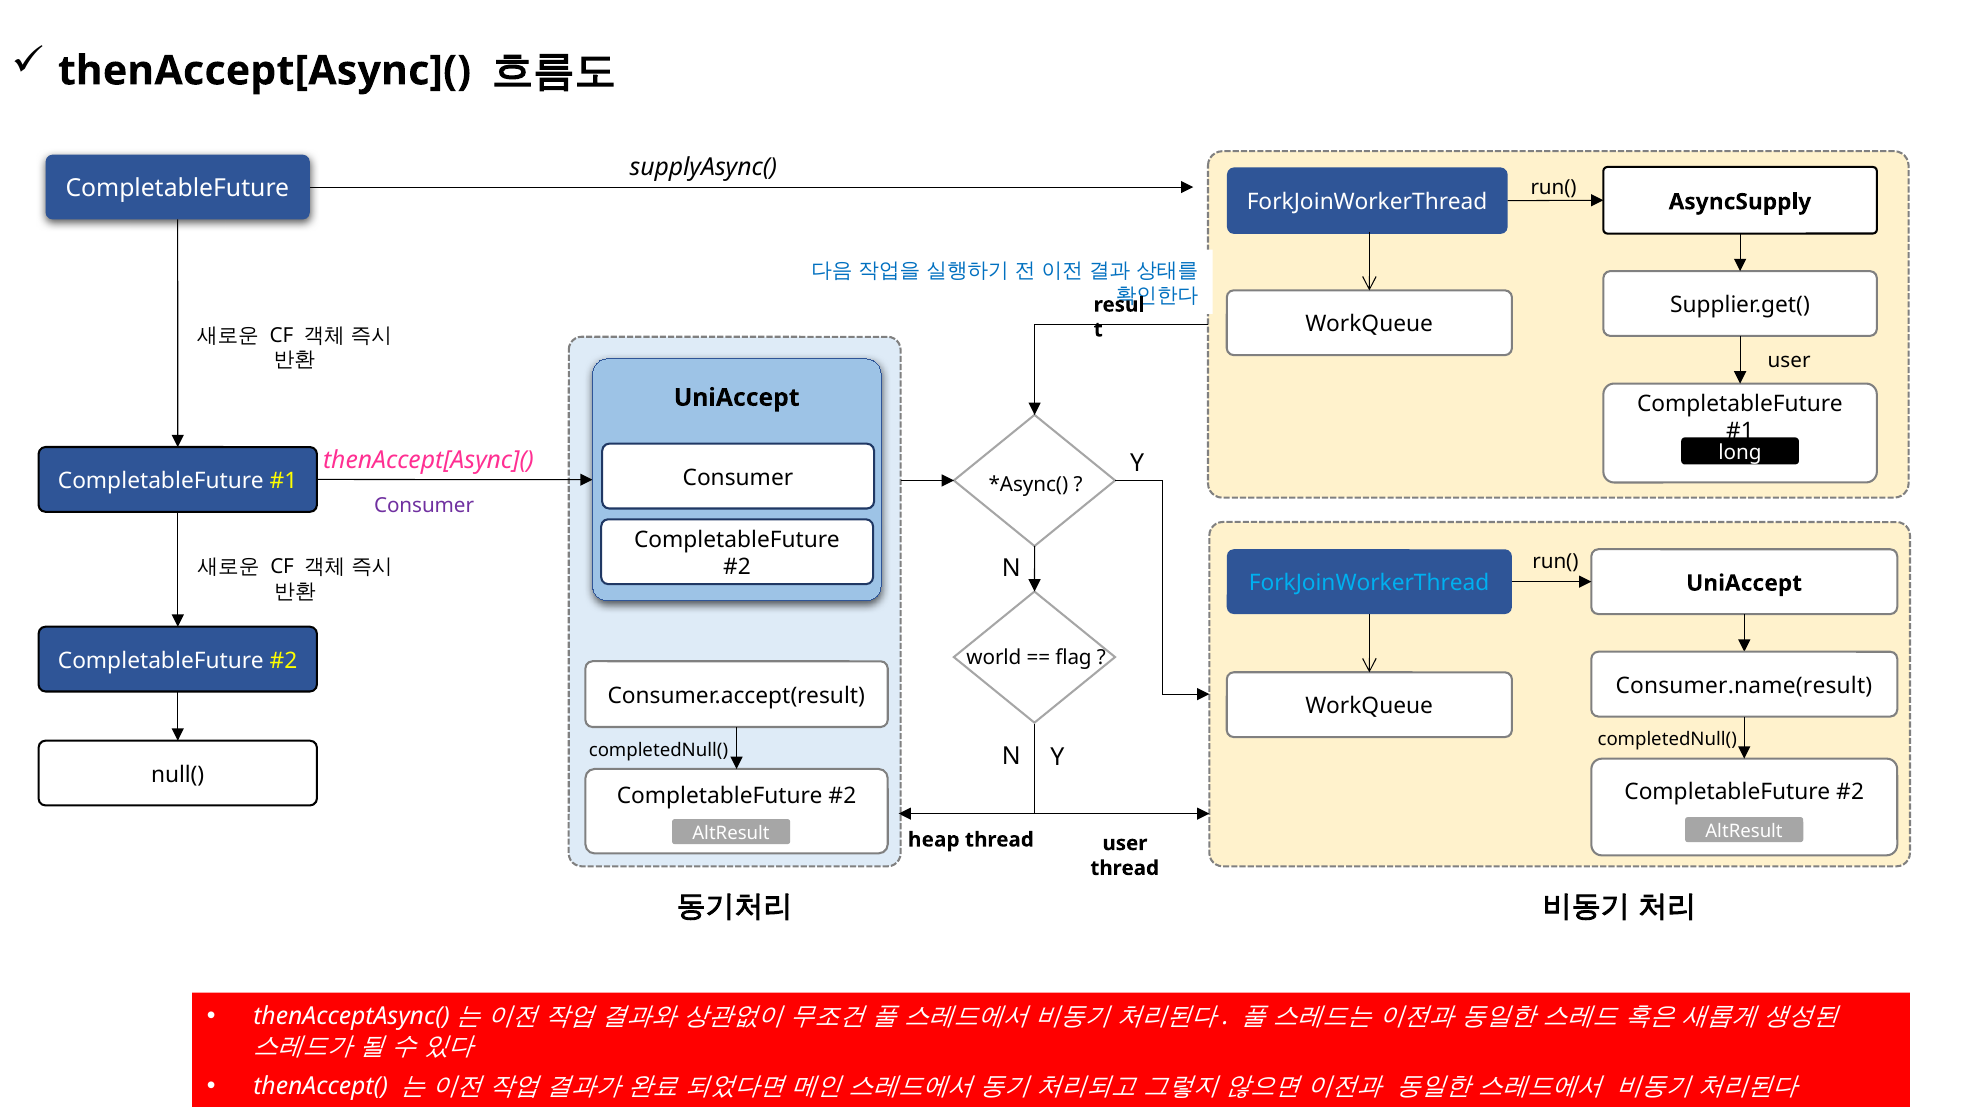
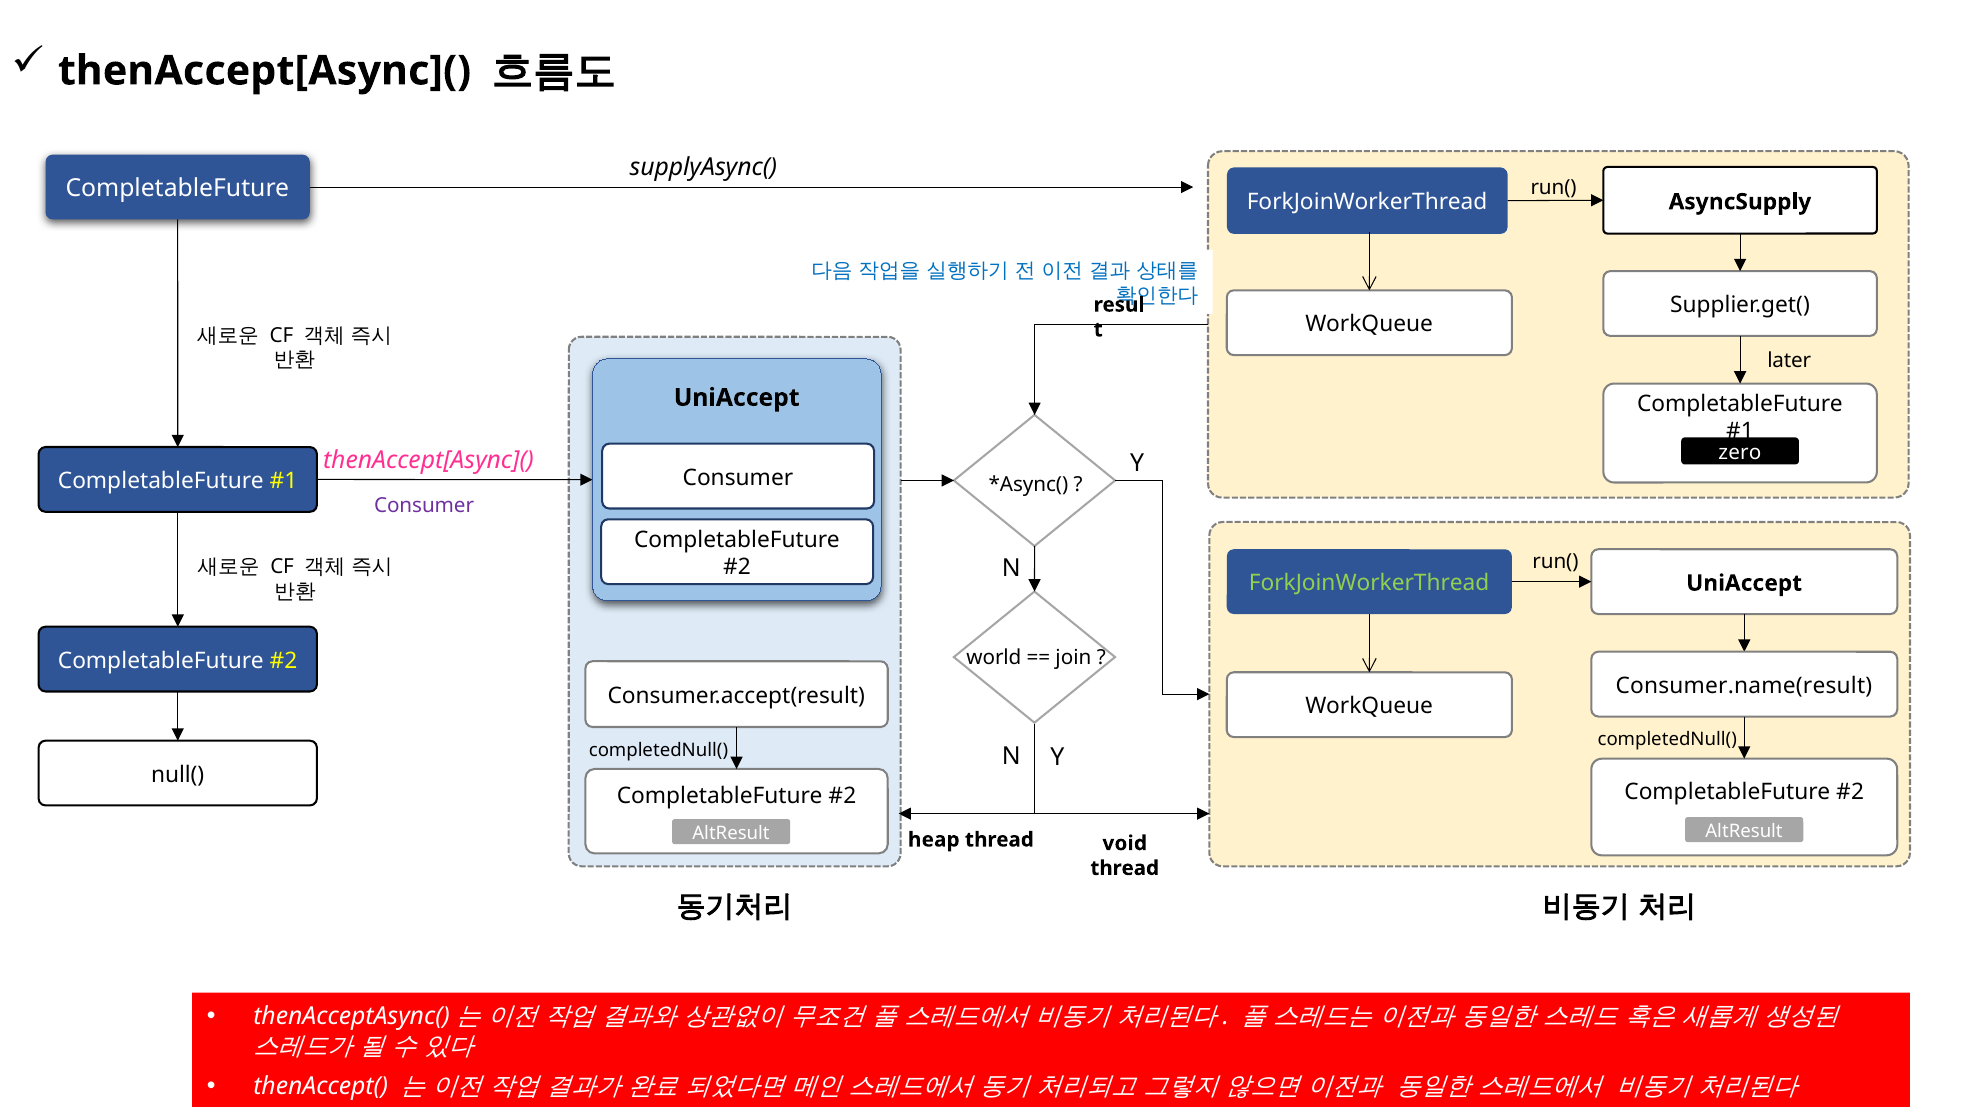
user at (1789, 360): user -> later
long: long -> zero
ForkJoinWorkerThread at (1369, 583) colour: light blue -> light green
flag: flag -> join
thread user: user -> void
